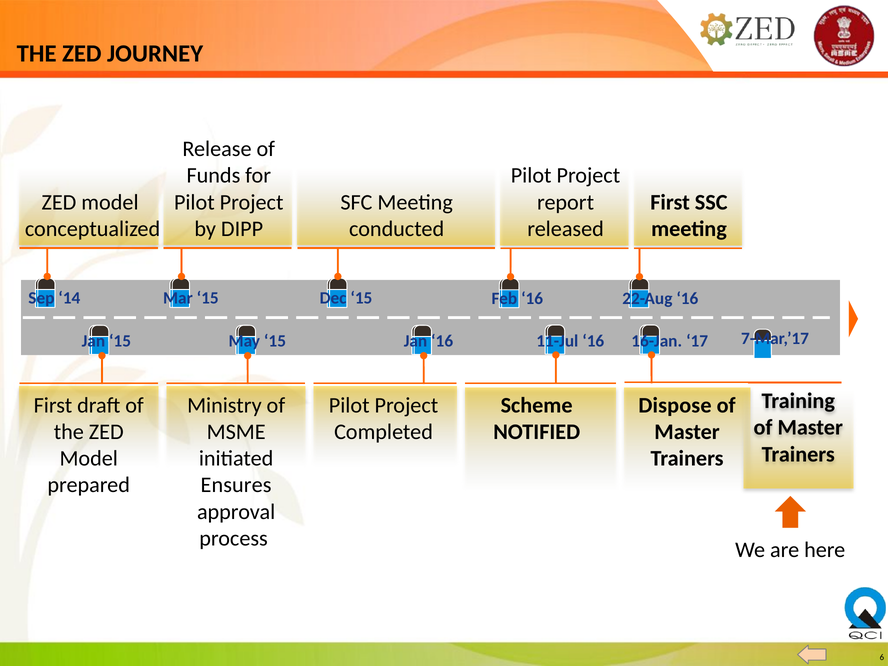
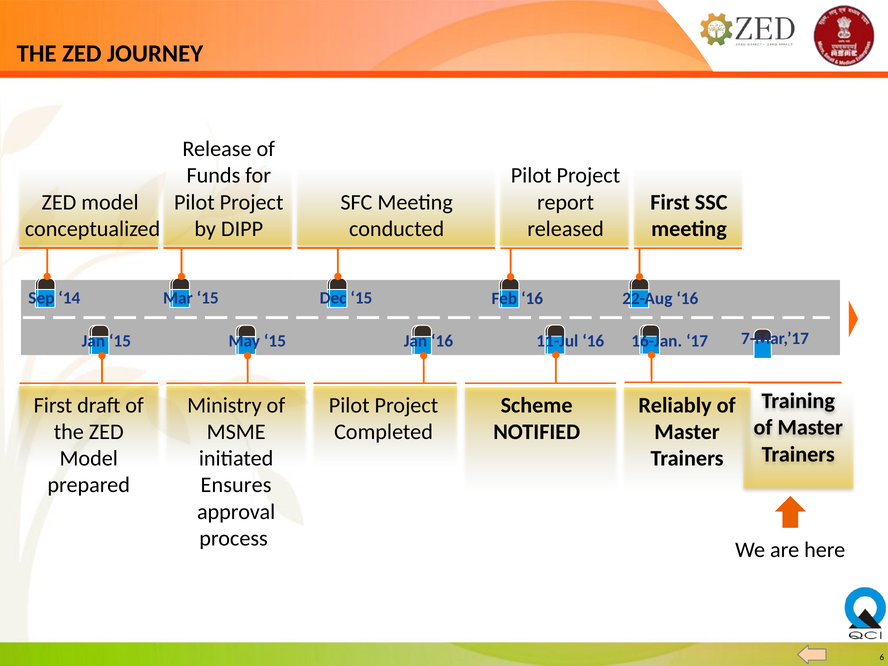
Dispose: Dispose -> Reliably
